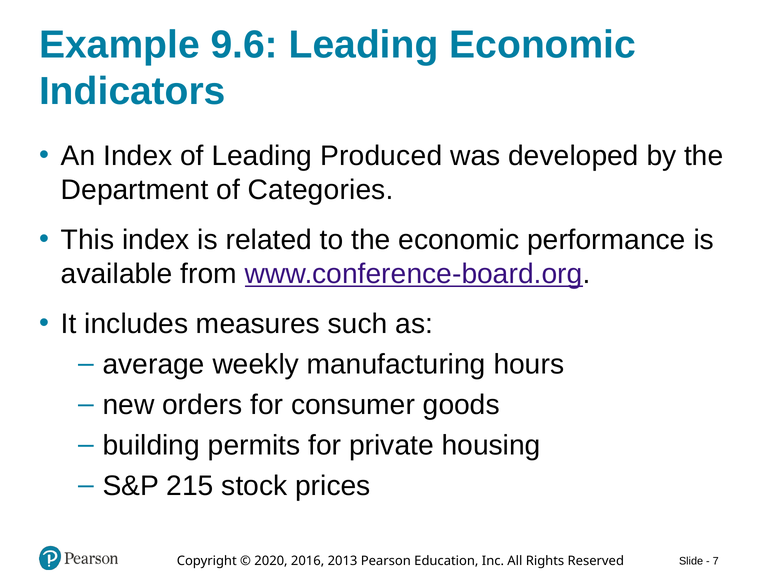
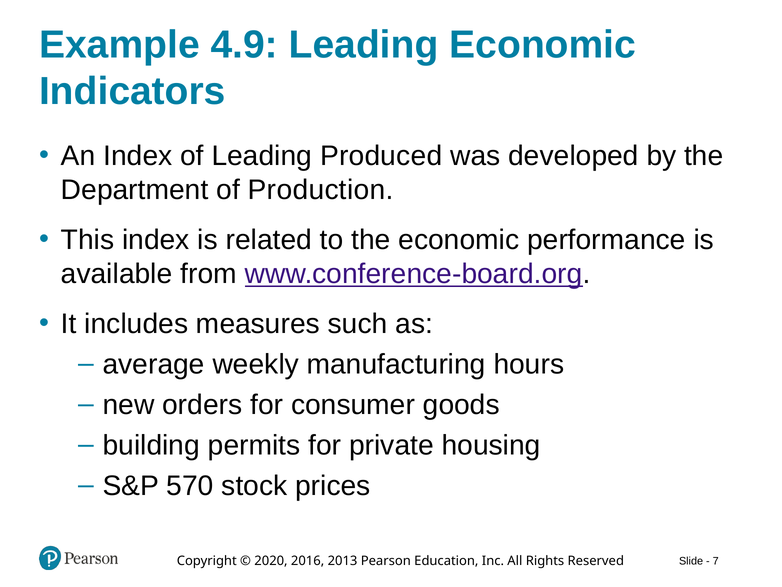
9.6: 9.6 -> 4.9
Categories: Categories -> Production
215: 215 -> 570
